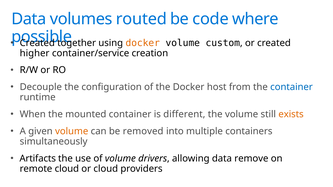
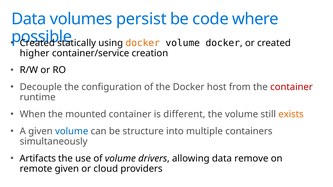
routed: routed -> persist
together: together -> statically
volume custom: custom -> docker
container at (291, 87) colour: blue -> red
volume at (72, 131) colour: orange -> blue
removed: removed -> structure
remote cloud: cloud -> given
